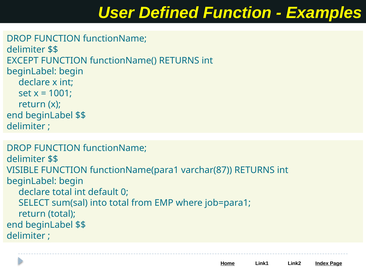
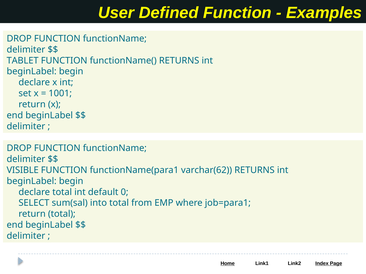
EXCEPT: EXCEPT -> TABLET
varchar(87: varchar(87 -> varchar(62
